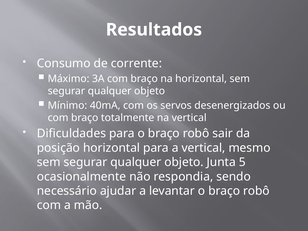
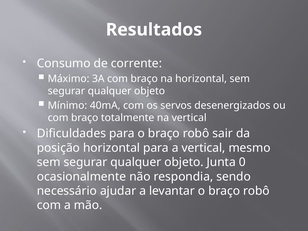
5: 5 -> 0
